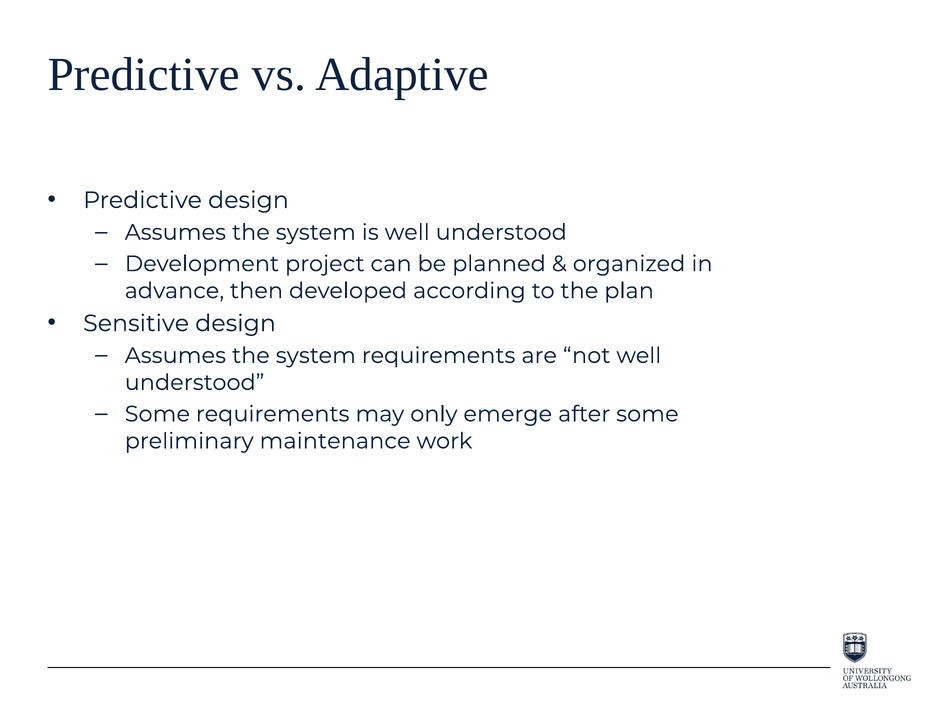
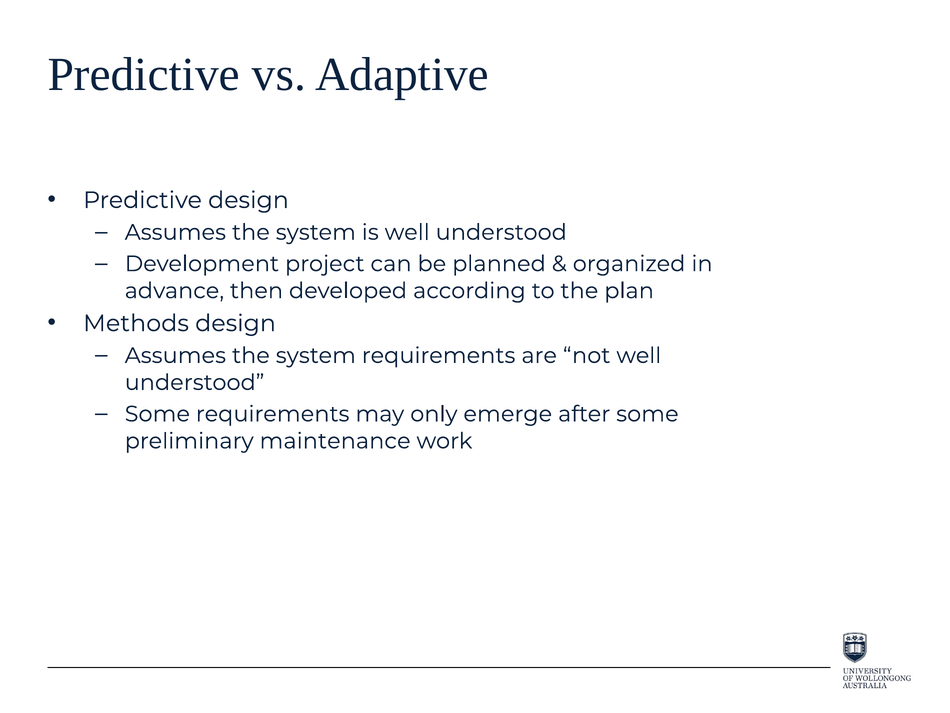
Sensitive: Sensitive -> Methods
